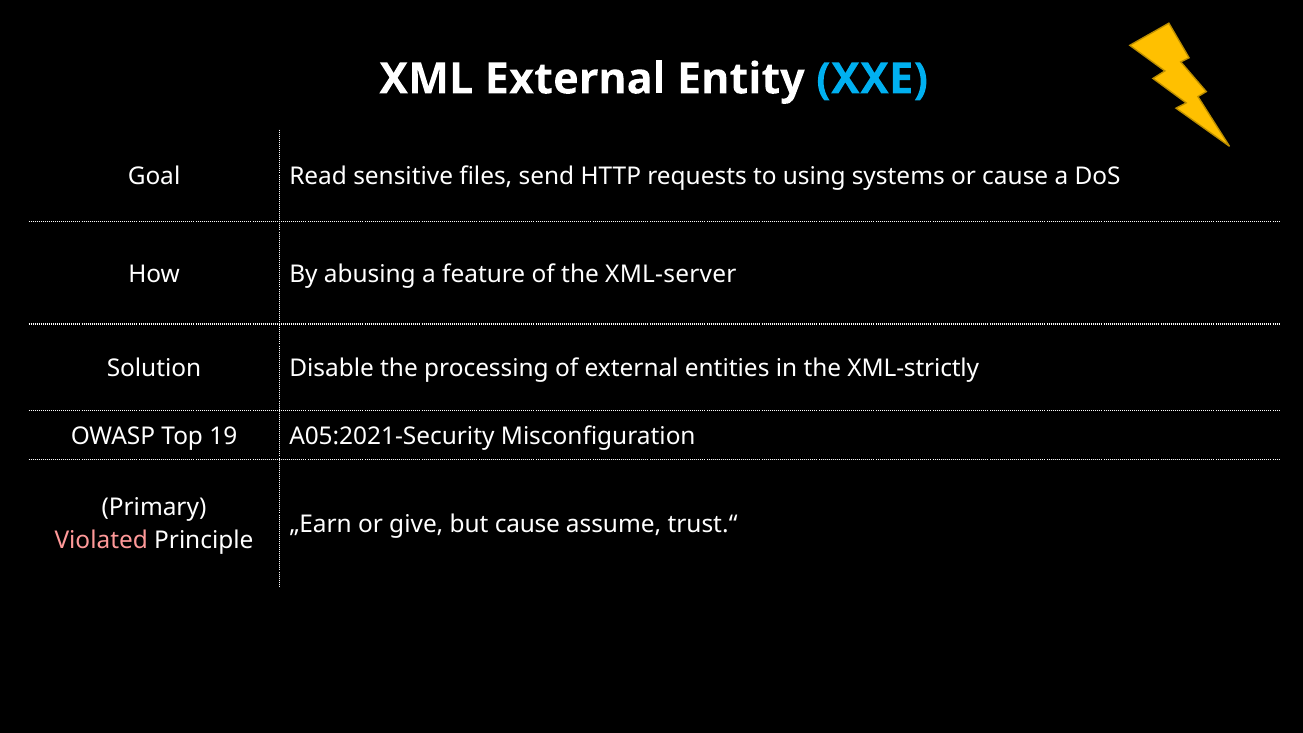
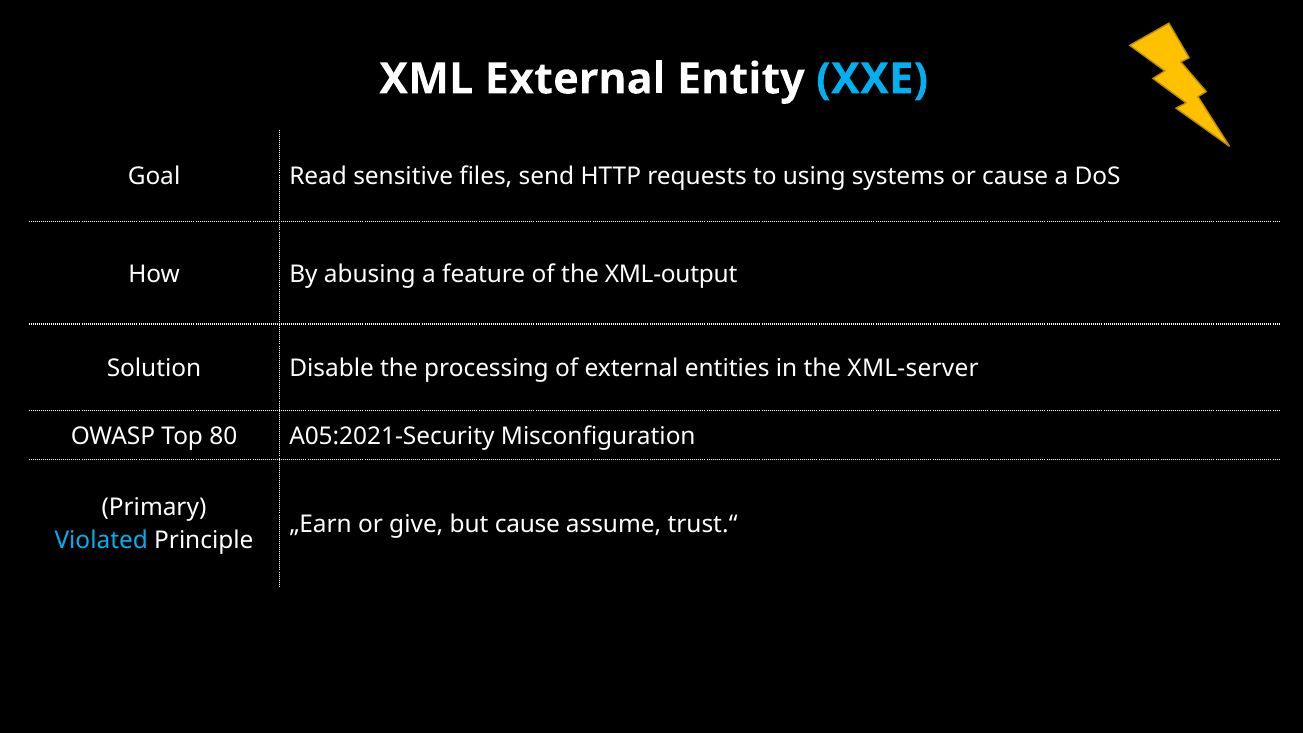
XML-server: XML-server -> XML-output
XML-strictly: XML-strictly -> XML-server
19: 19 -> 80
Violated colour: pink -> light blue
